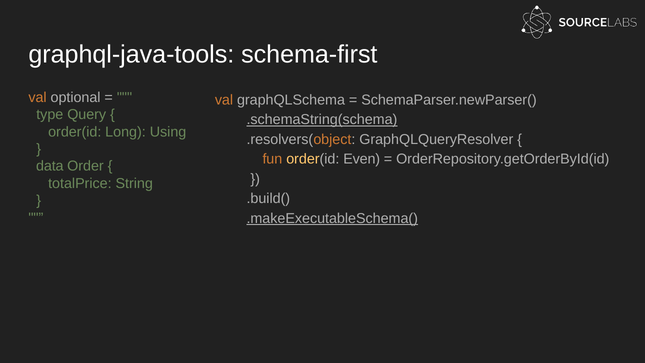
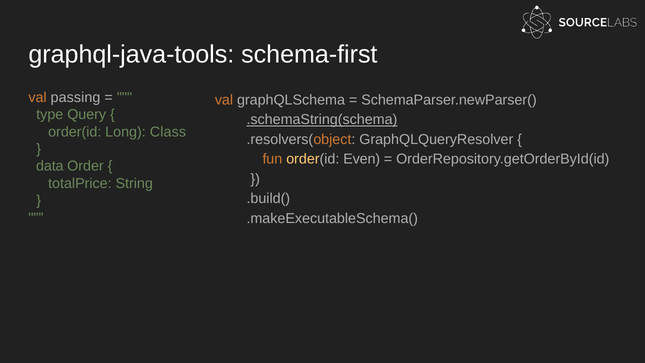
optional: optional -> passing
Using: Using -> Class
.makeExecutableSchema( underline: present -> none
